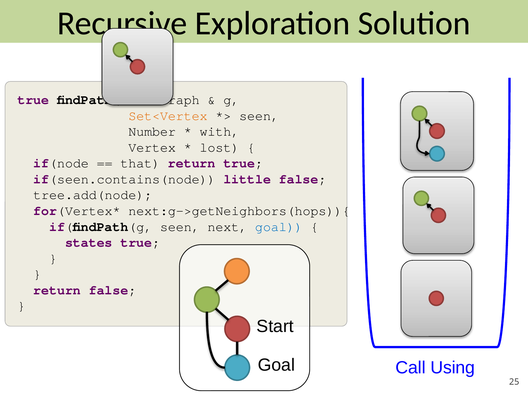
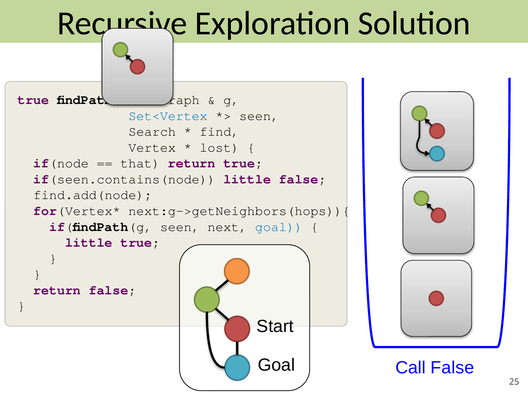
Set<Vertex colour: orange -> blue
Number: Number -> Search
with: with -> find
tree.add(node: tree.add(node -> find.add(node
states at (89, 242): states -> little
Call Using: Using -> False
